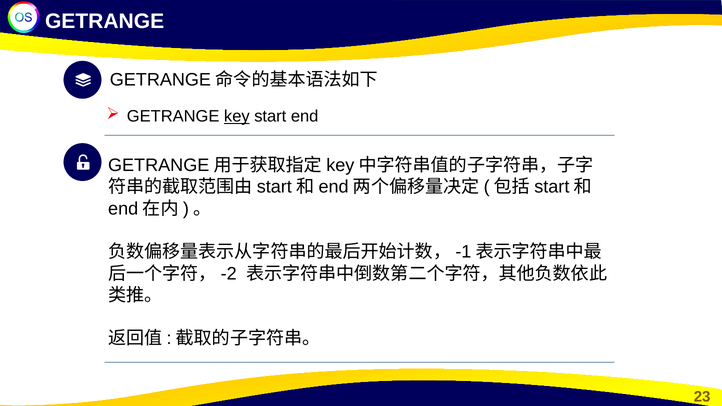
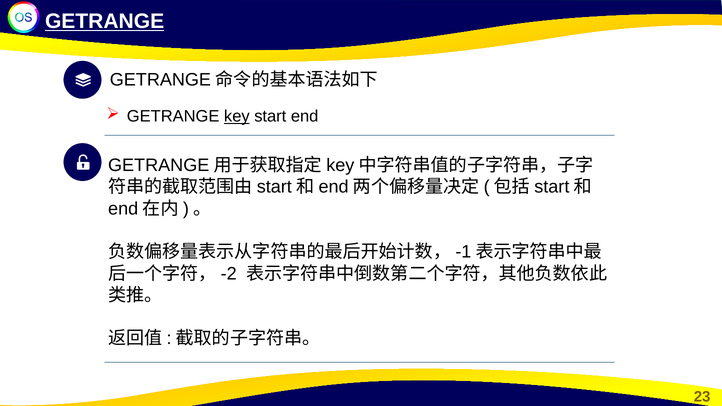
GETRANGE at (105, 21) underline: none -> present
